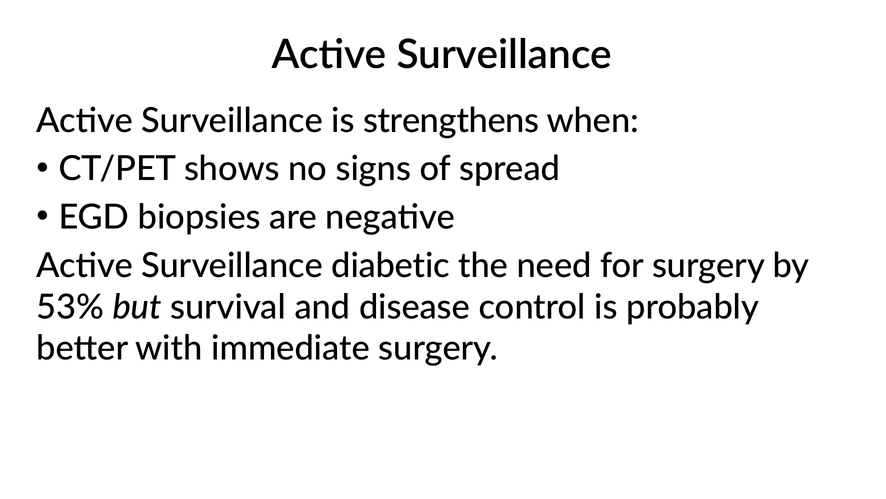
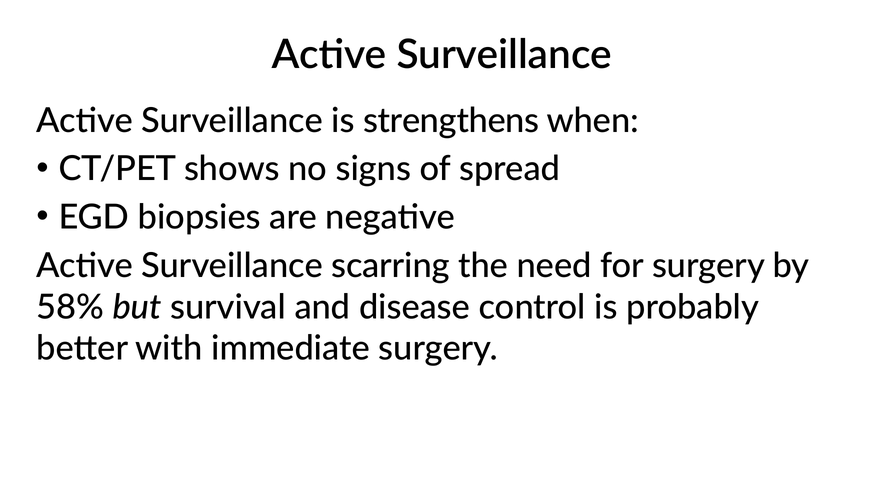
diabetic: diabetic -> scarring
53%: 53% -> 58%
